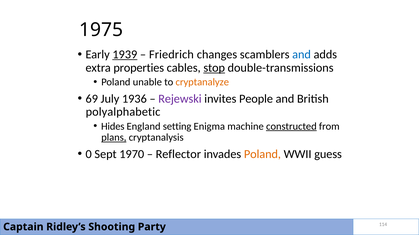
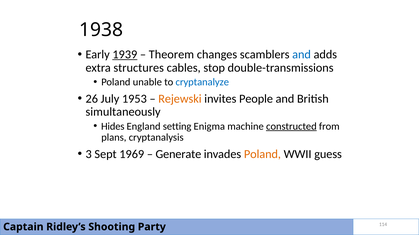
1975: 1975 -> 1938
Friedrich: Friedrich -> Theorem
properties: properties -> structures
stop underline: present -> none
cryptanalyze colour: orange -> blue
69: 69 -> 26
1936: 1936 -> 1953
Rejewski colour: purple -> orange
polyalphabetic: polyalphabetic -> simultaneously
plans underline: present -> none
0: 0 -> 3
1970: 1970 -> 1969
Reflector: Reflector -> Generate
